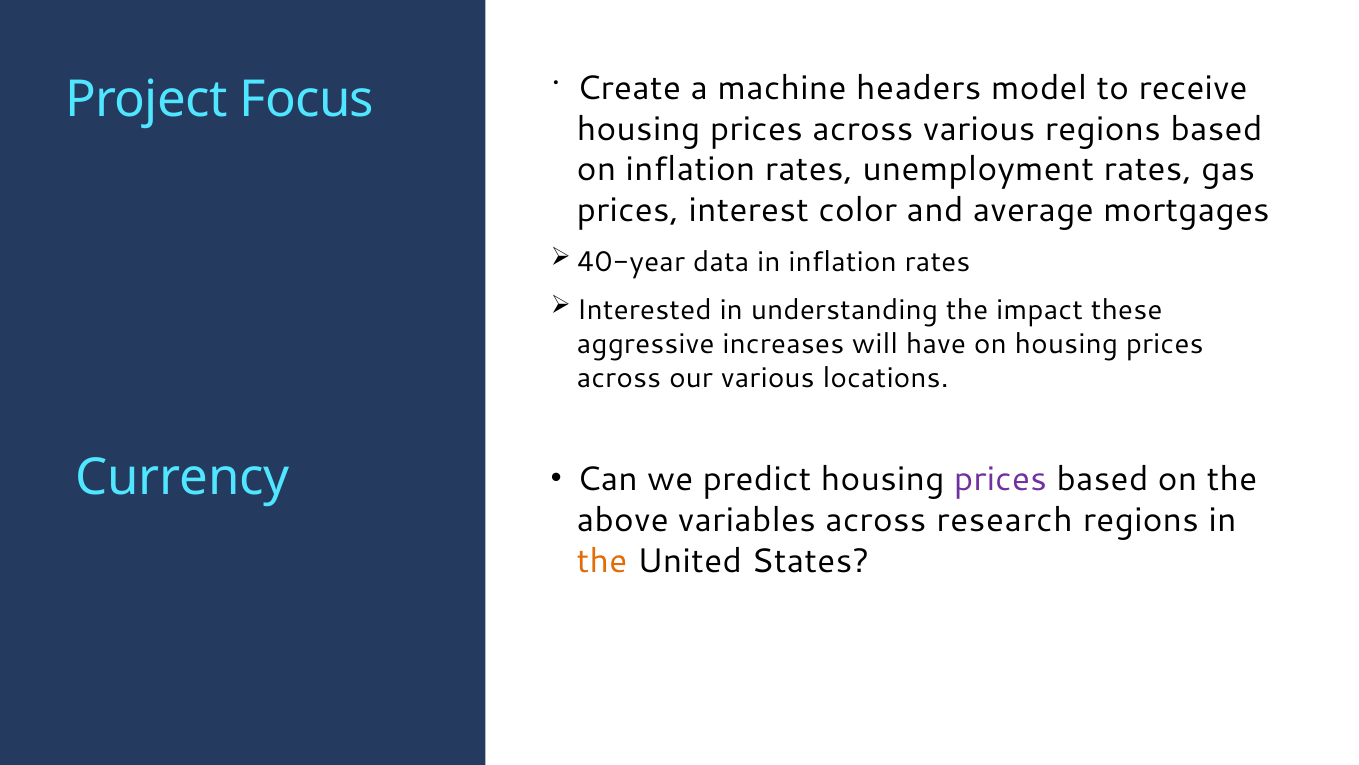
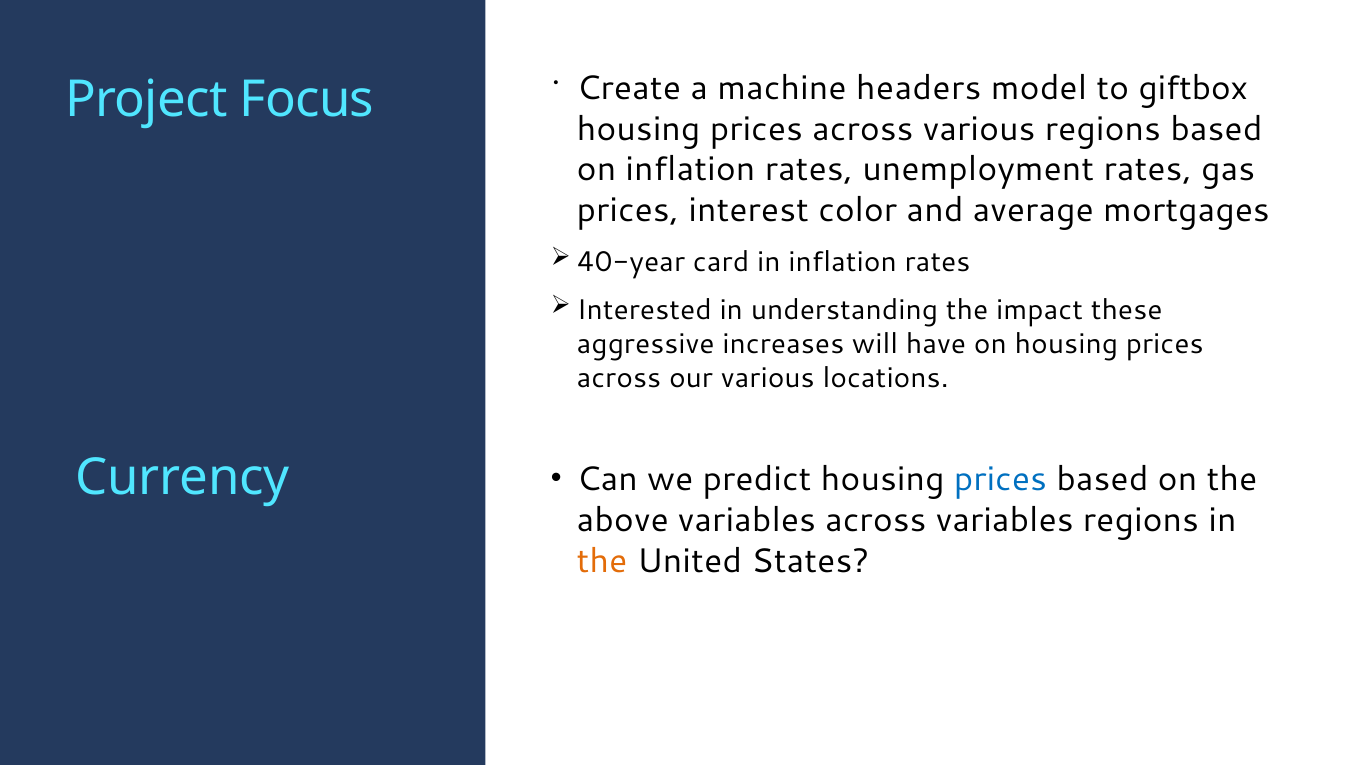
receive: receive -> giftbox
data: data -> card
prices at (1000, 479) colour: purple -> blue
across research: research -> variables
